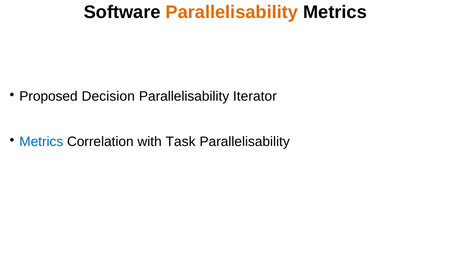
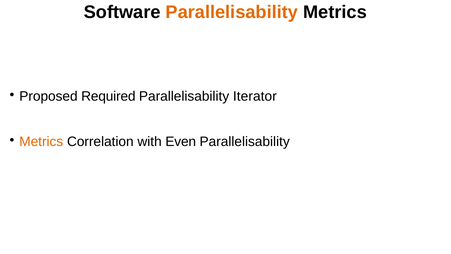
Decision: Decision -> Required
Metrics at (41, 141) colour: blue -> orange
Task: Task -> Even
